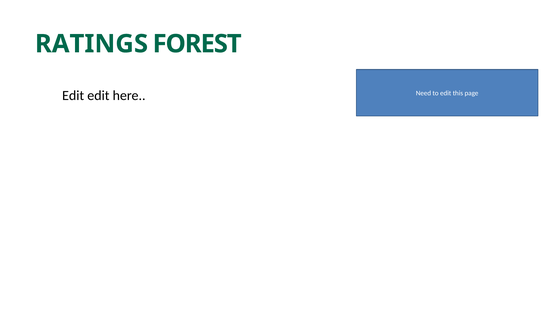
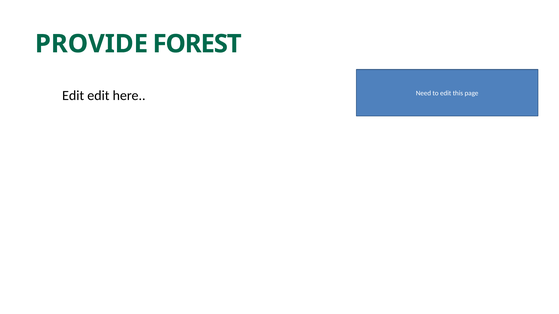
RATINGS: RATINGS -> PROVIDE
